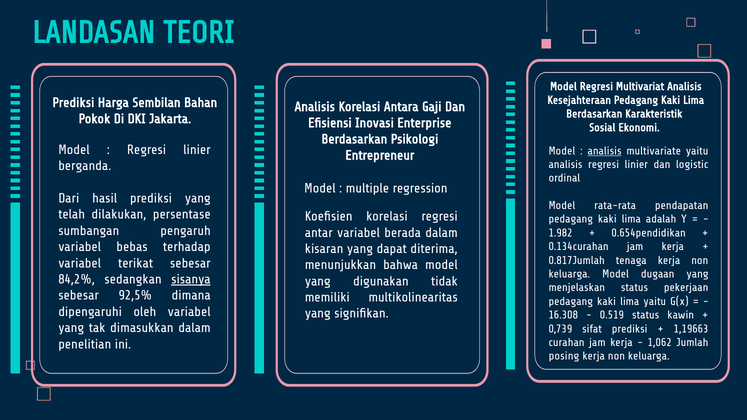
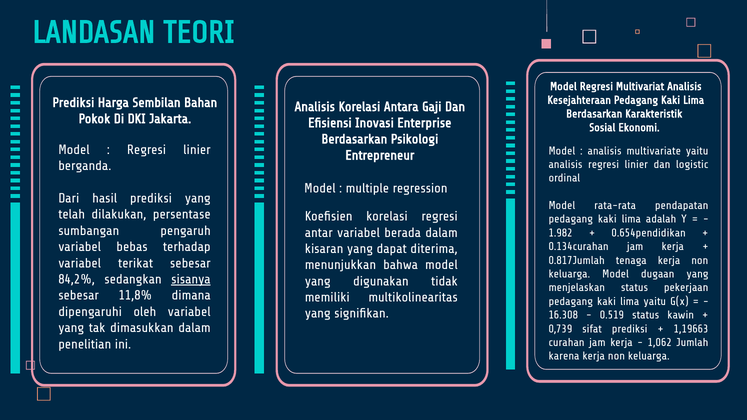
analisis at (605, 151) underline: present -> none
92,5%: 92,5% -> 11,8%
posing: posing -> karena
